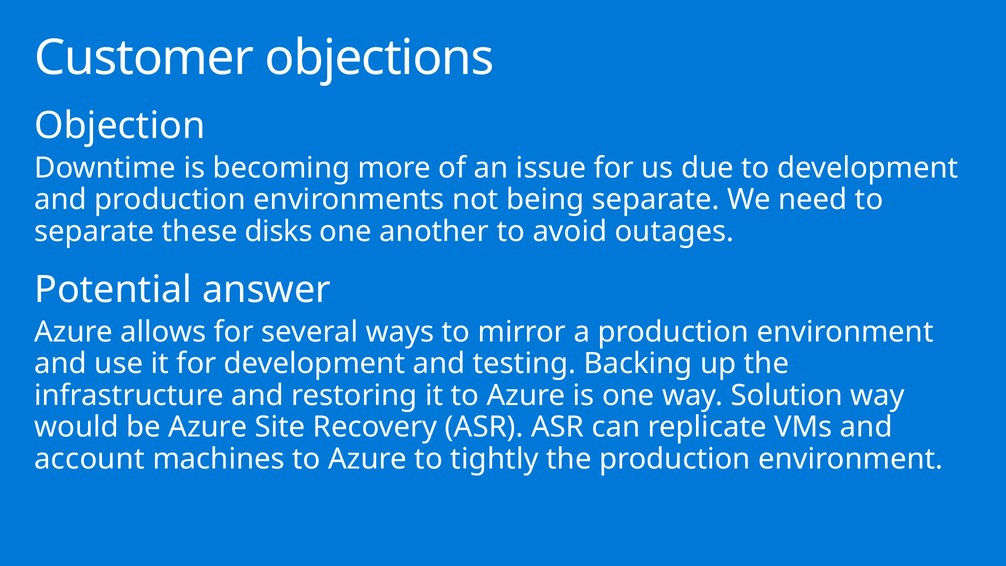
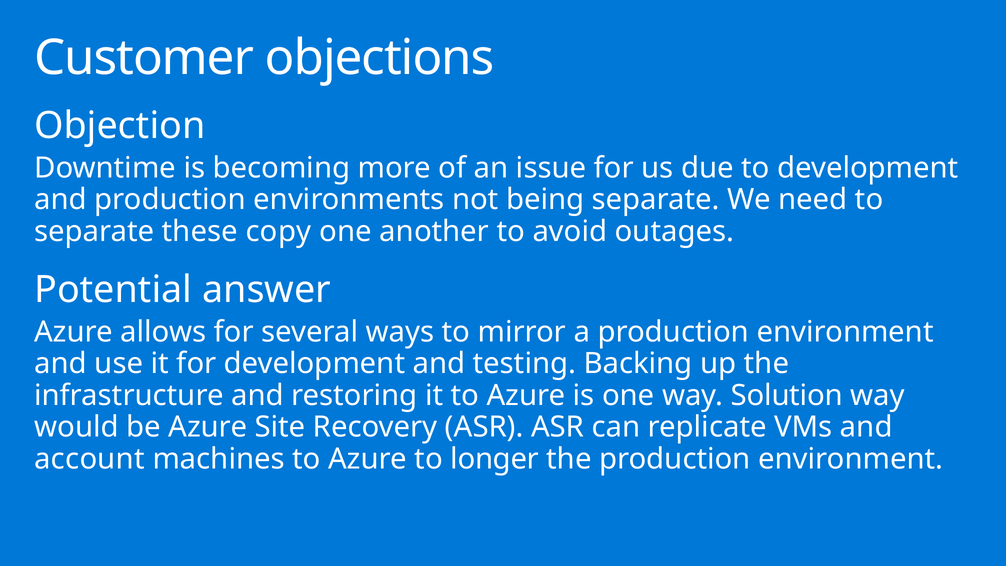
disks: disks -> copy
tightly: tightly -> longer
